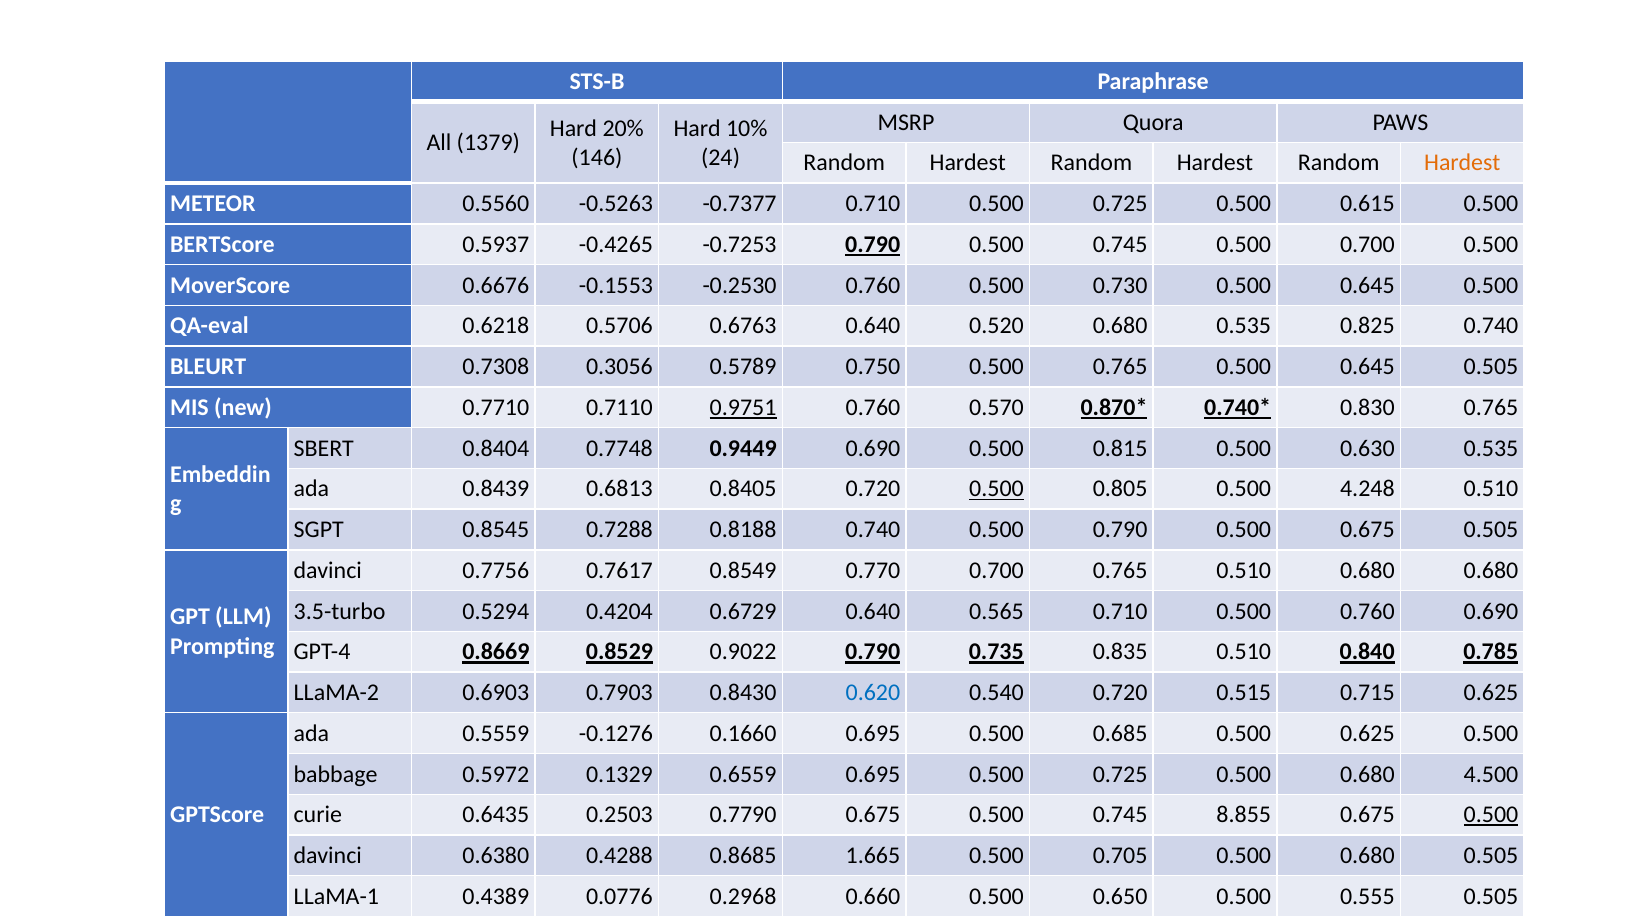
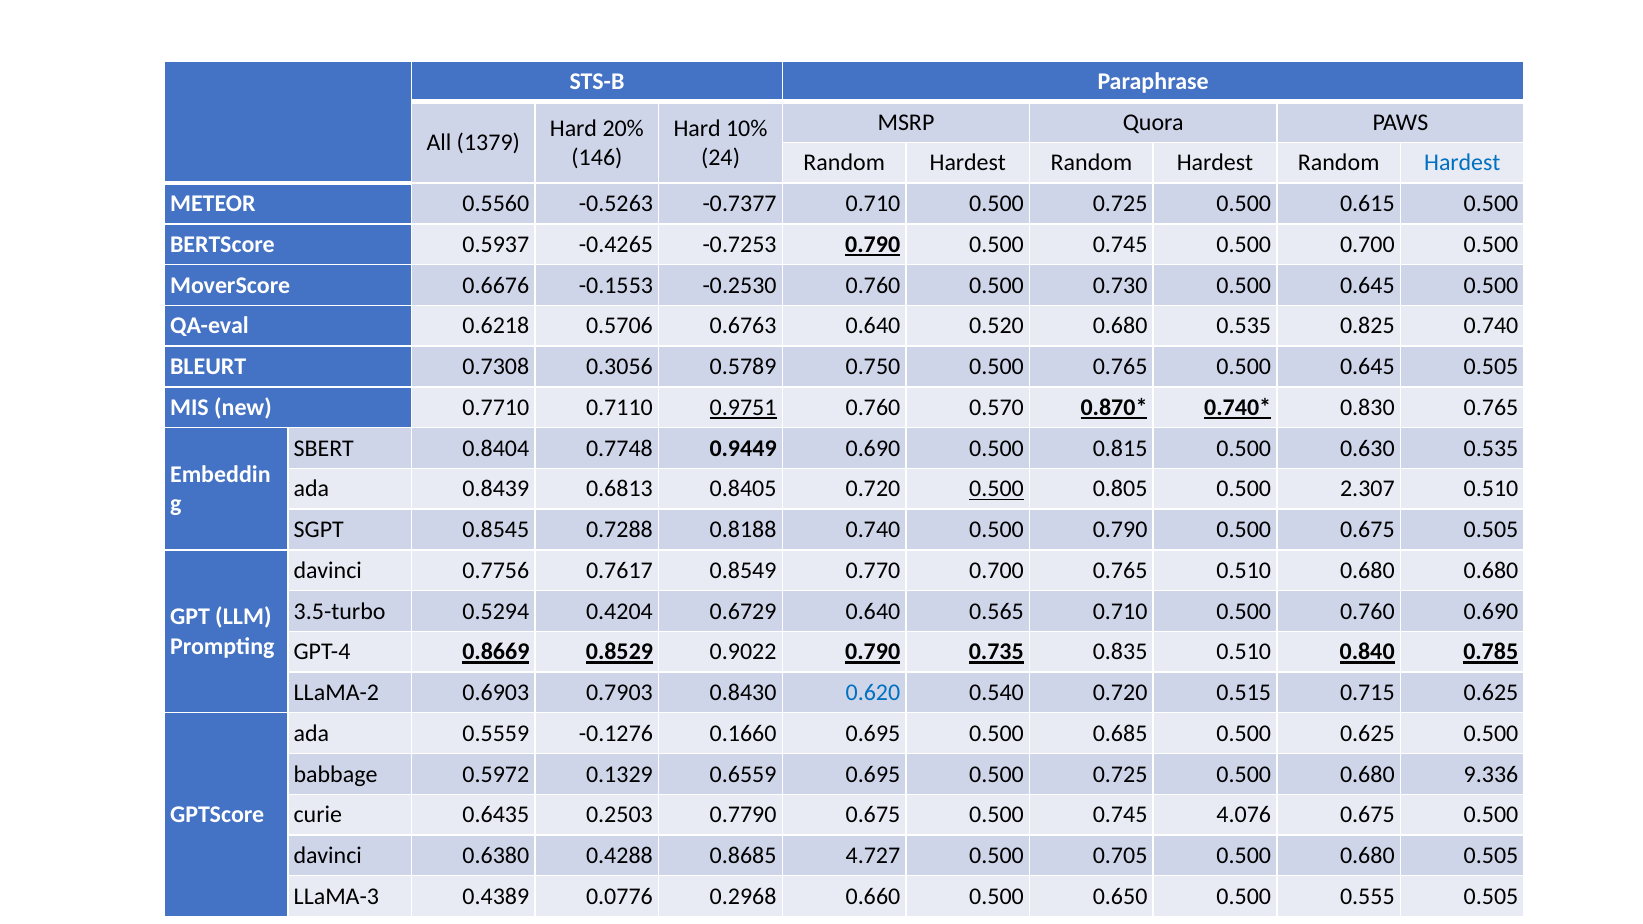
Hardest at (1462, 163) colour: orange -> blue
4.248: 4.248 -> 2.307
4.500: 4.500 -> 9.336
8.855: 8.855 -> 4.076
0.500 at (1491, 815) underline: present -> none
1.665: 1.665 -> 4.727
LLaMA-1: LLaMA-1 -> LLaMA-3
